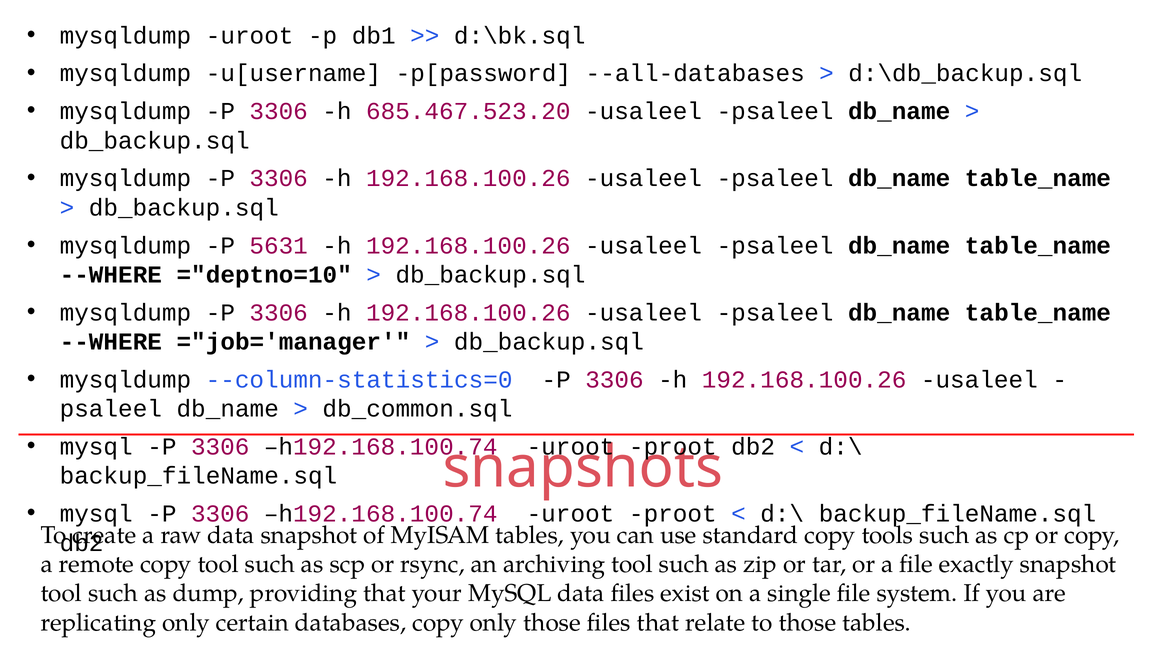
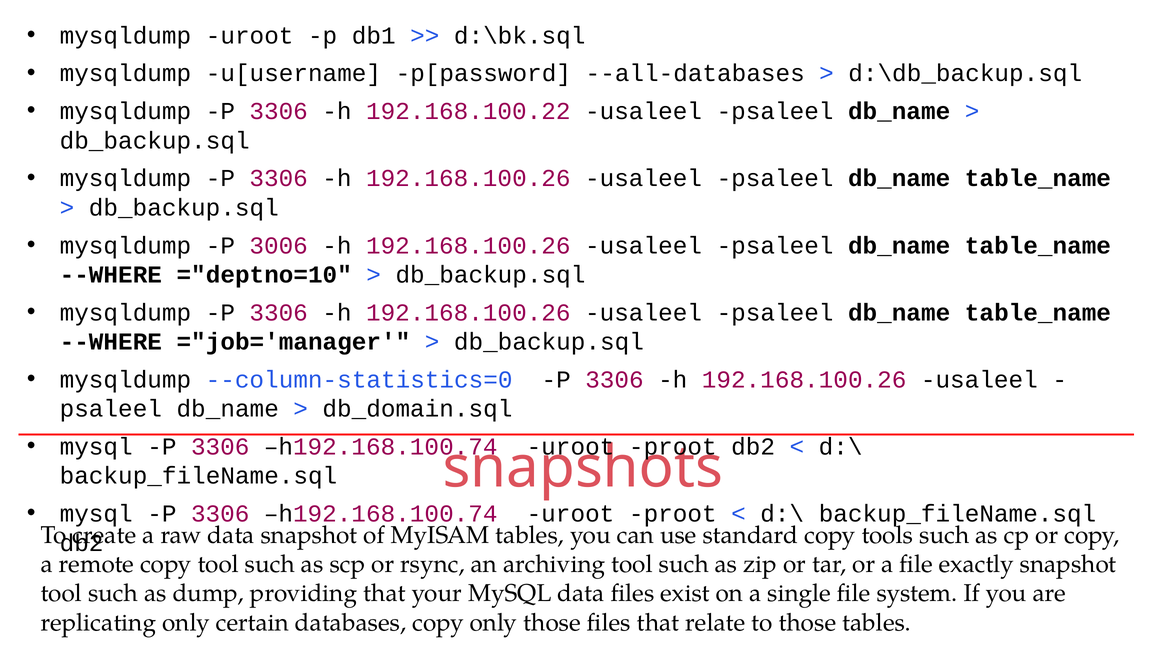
685.467.523.20: 685.467.523.20 -> 192.168.100.22
5631: 5631 -> 3006
db_common.sql: db_common.sql -> db_domain.sql
